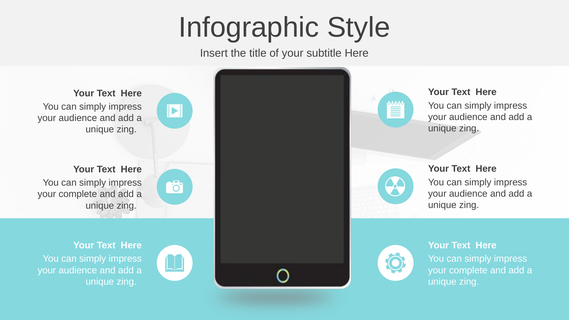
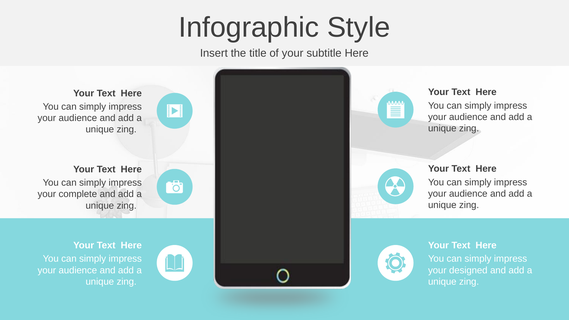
complete at (468, 270): complete -> designed
